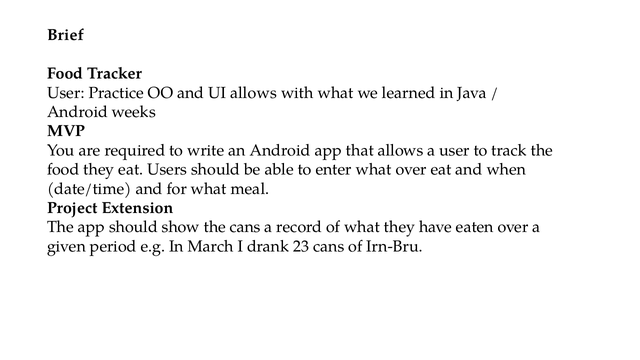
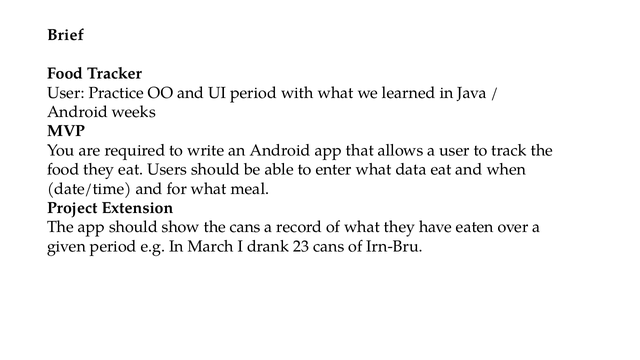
UI allows: allows -> period
what over: over -> data
